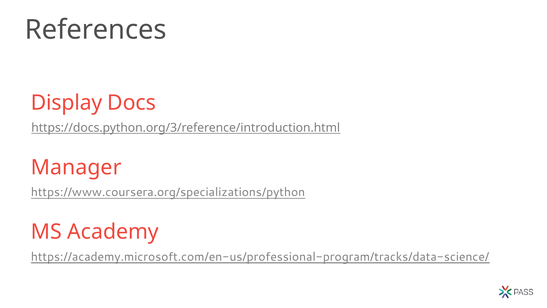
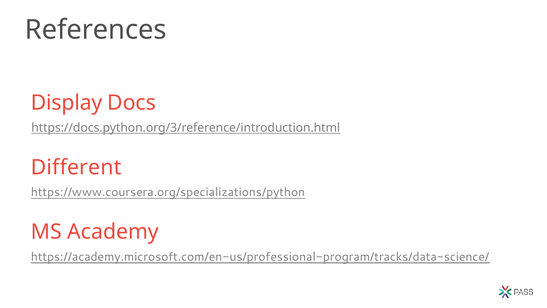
Manager: Manager -> Different
